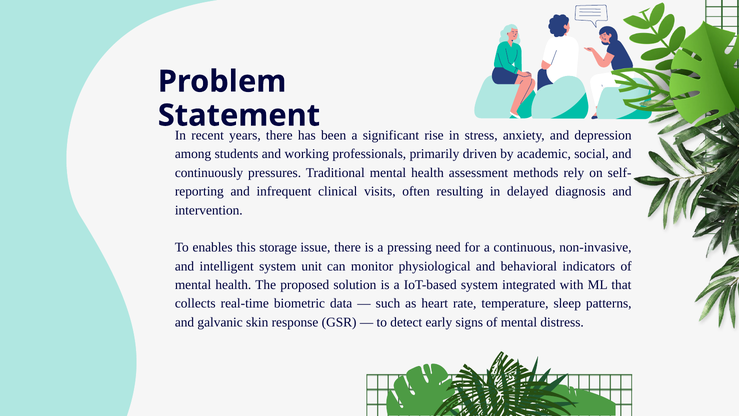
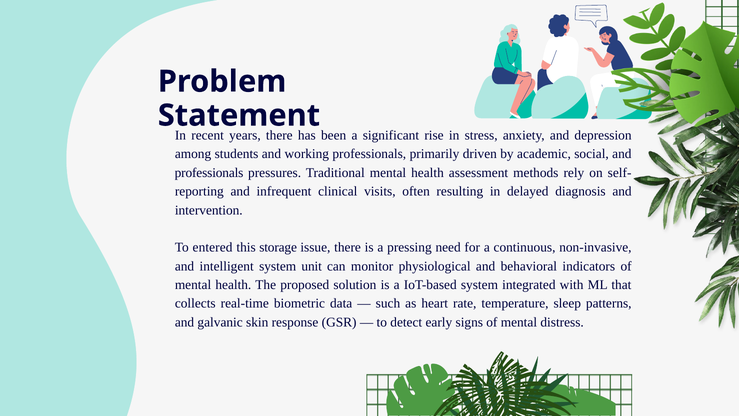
continuously at (209, 173): continuously -> professionals
enables: enables -> entered
